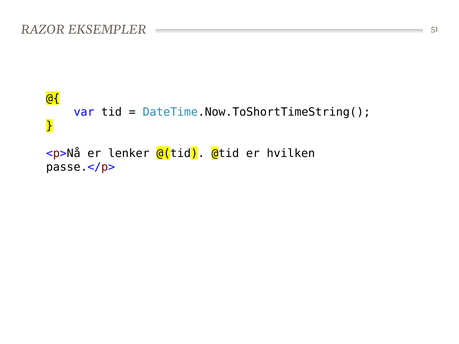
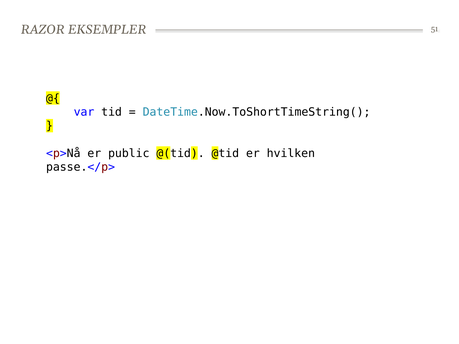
lenker: lenker -> public
